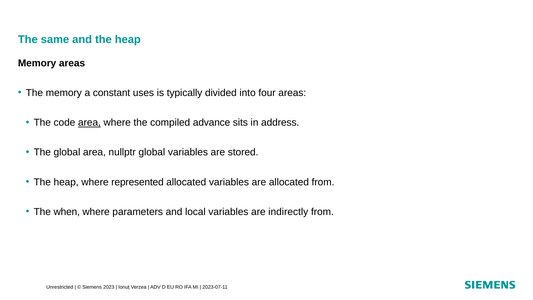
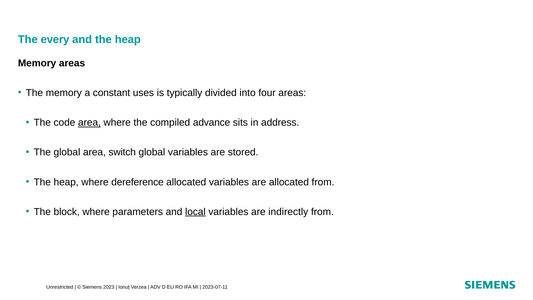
same: same -> every
nullptr: nullptr -> switch
represented: represented -> dereference
when: when -> block
local underline: none -> present
